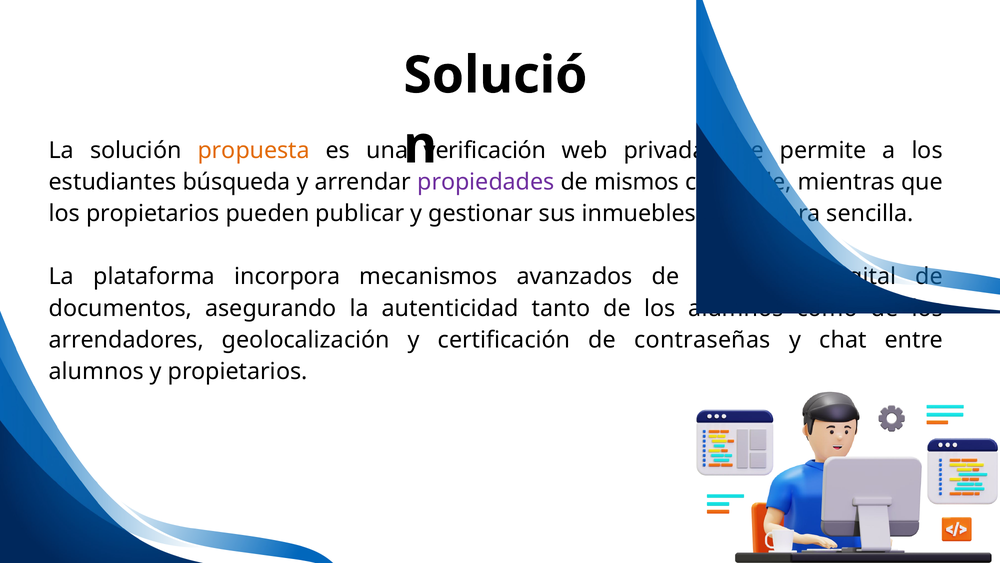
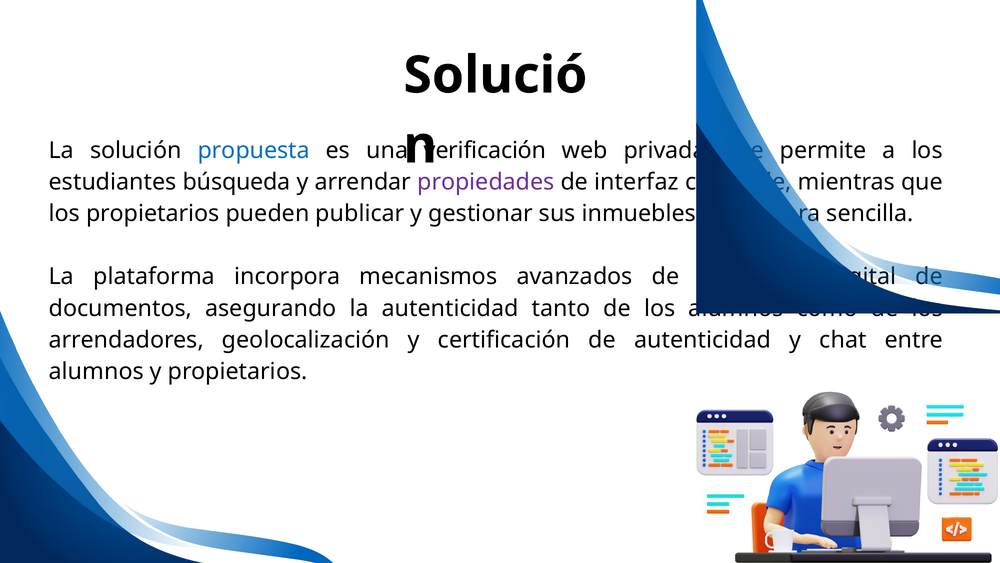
propuesta colour: orange -> blue
mismos: mismos -> interfaz
de contraseñas: contraseñas -> autenticidad
